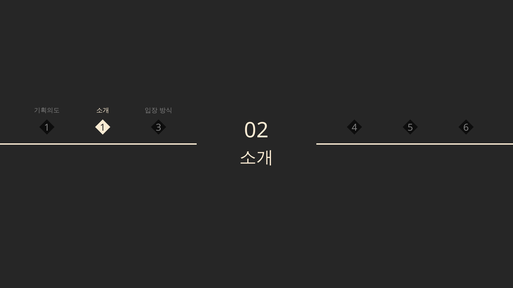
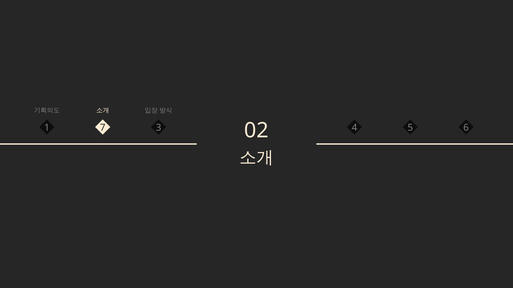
1 1: 1 -> 7
